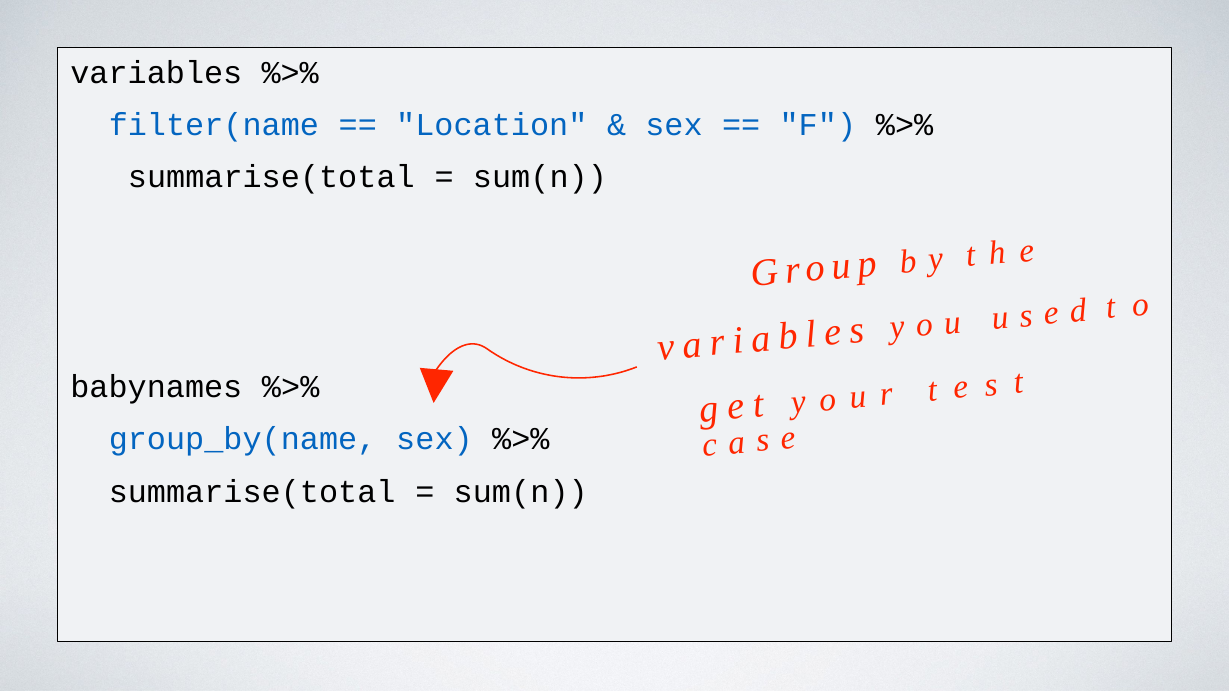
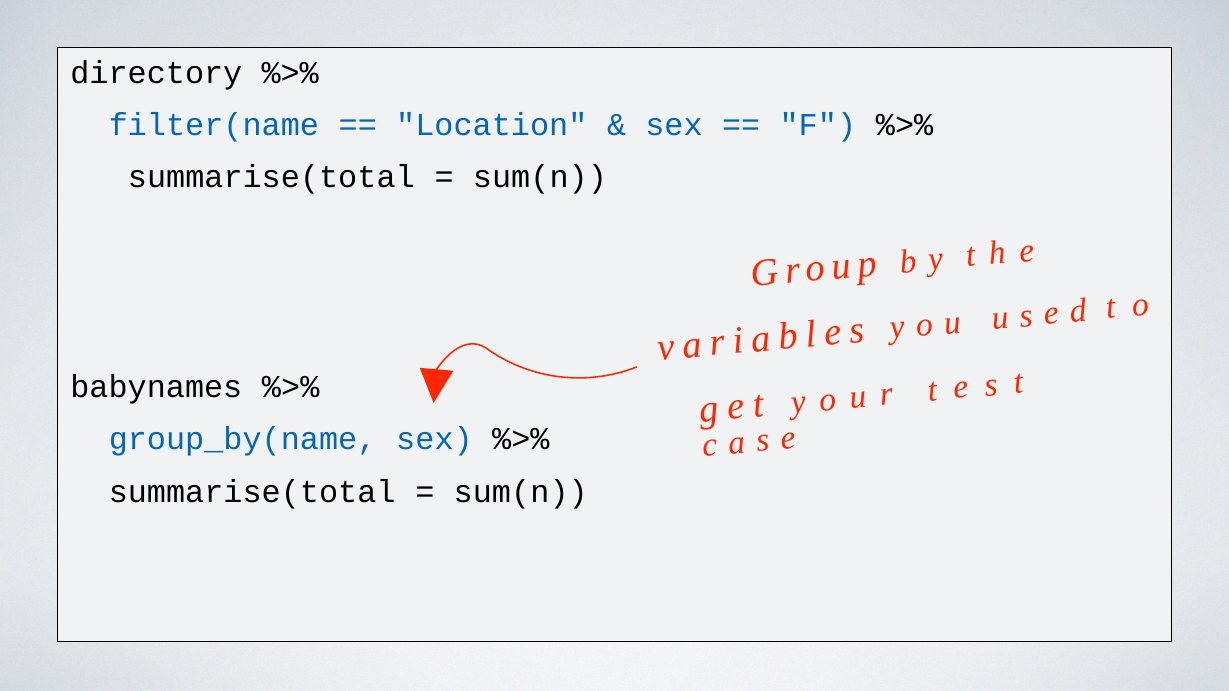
variables: variables -> directory
